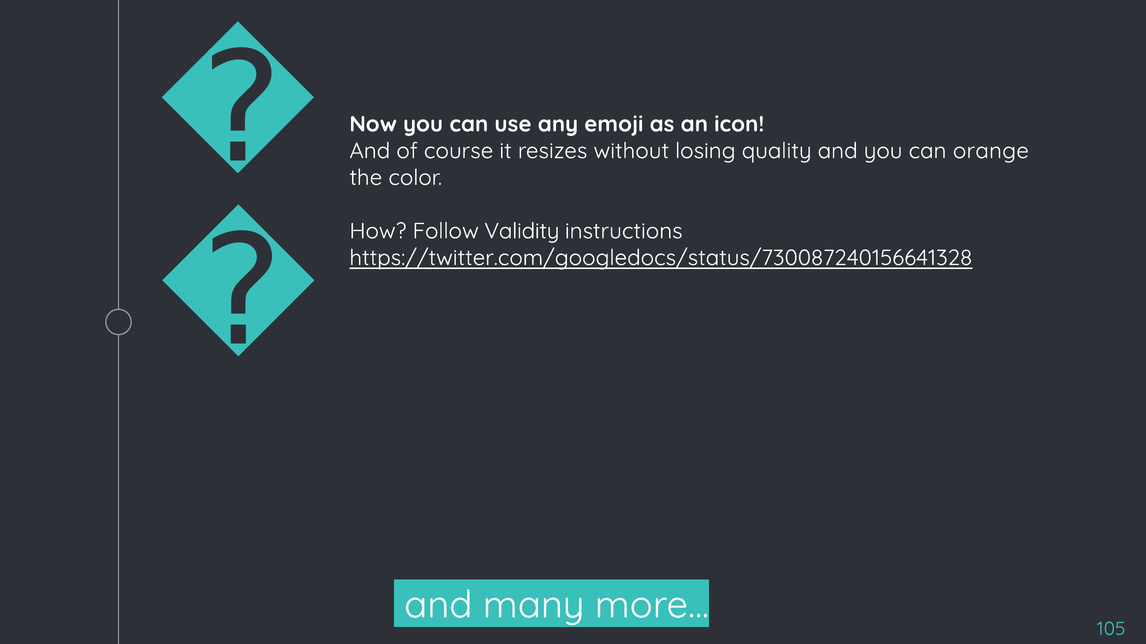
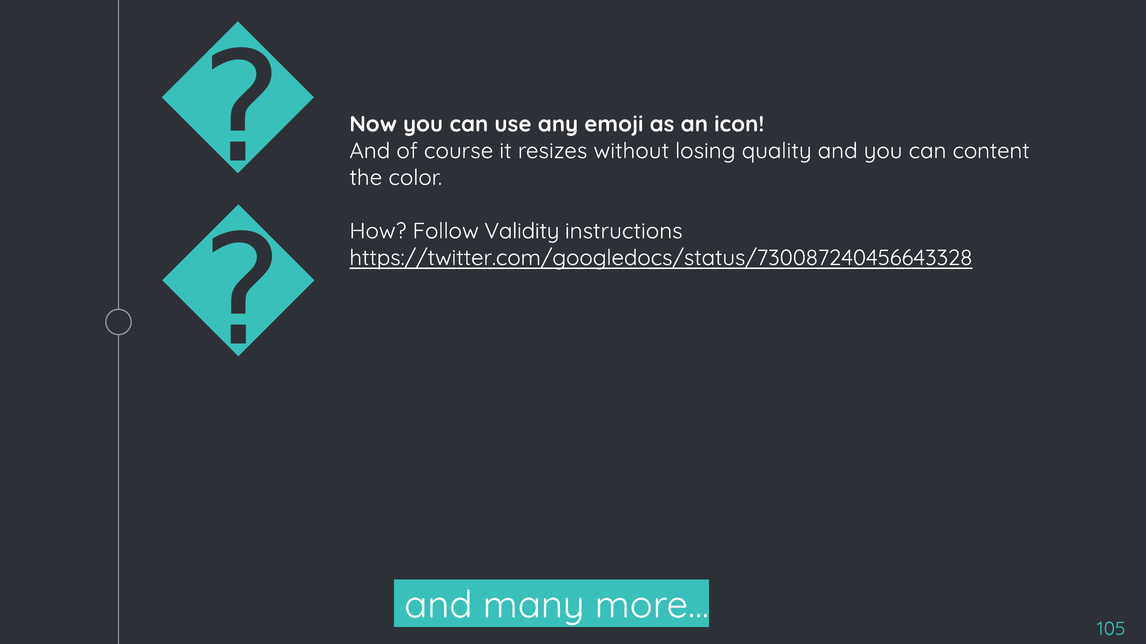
orange: orange -> content
https://twitter.com/googledocs/status/730087240156641328: https://twitter.com/googledocs/status/730087240156641328 -> https://twitter.com/googledocs/status/730087240456643328
